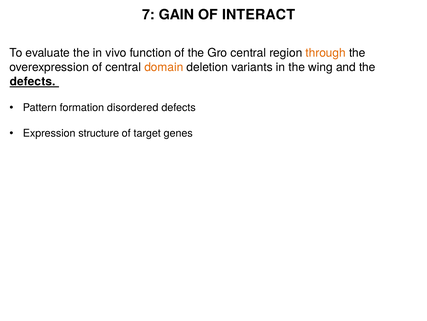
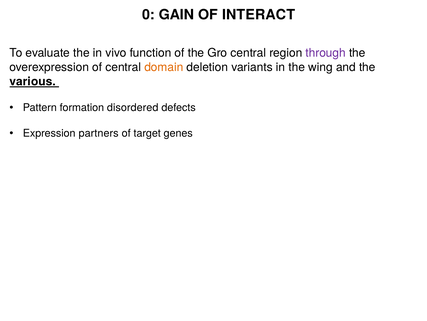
7: 7 -> 0
through colour: orange -> purple
defects at (33, 81): defects -> various
structure: structure -> partners
